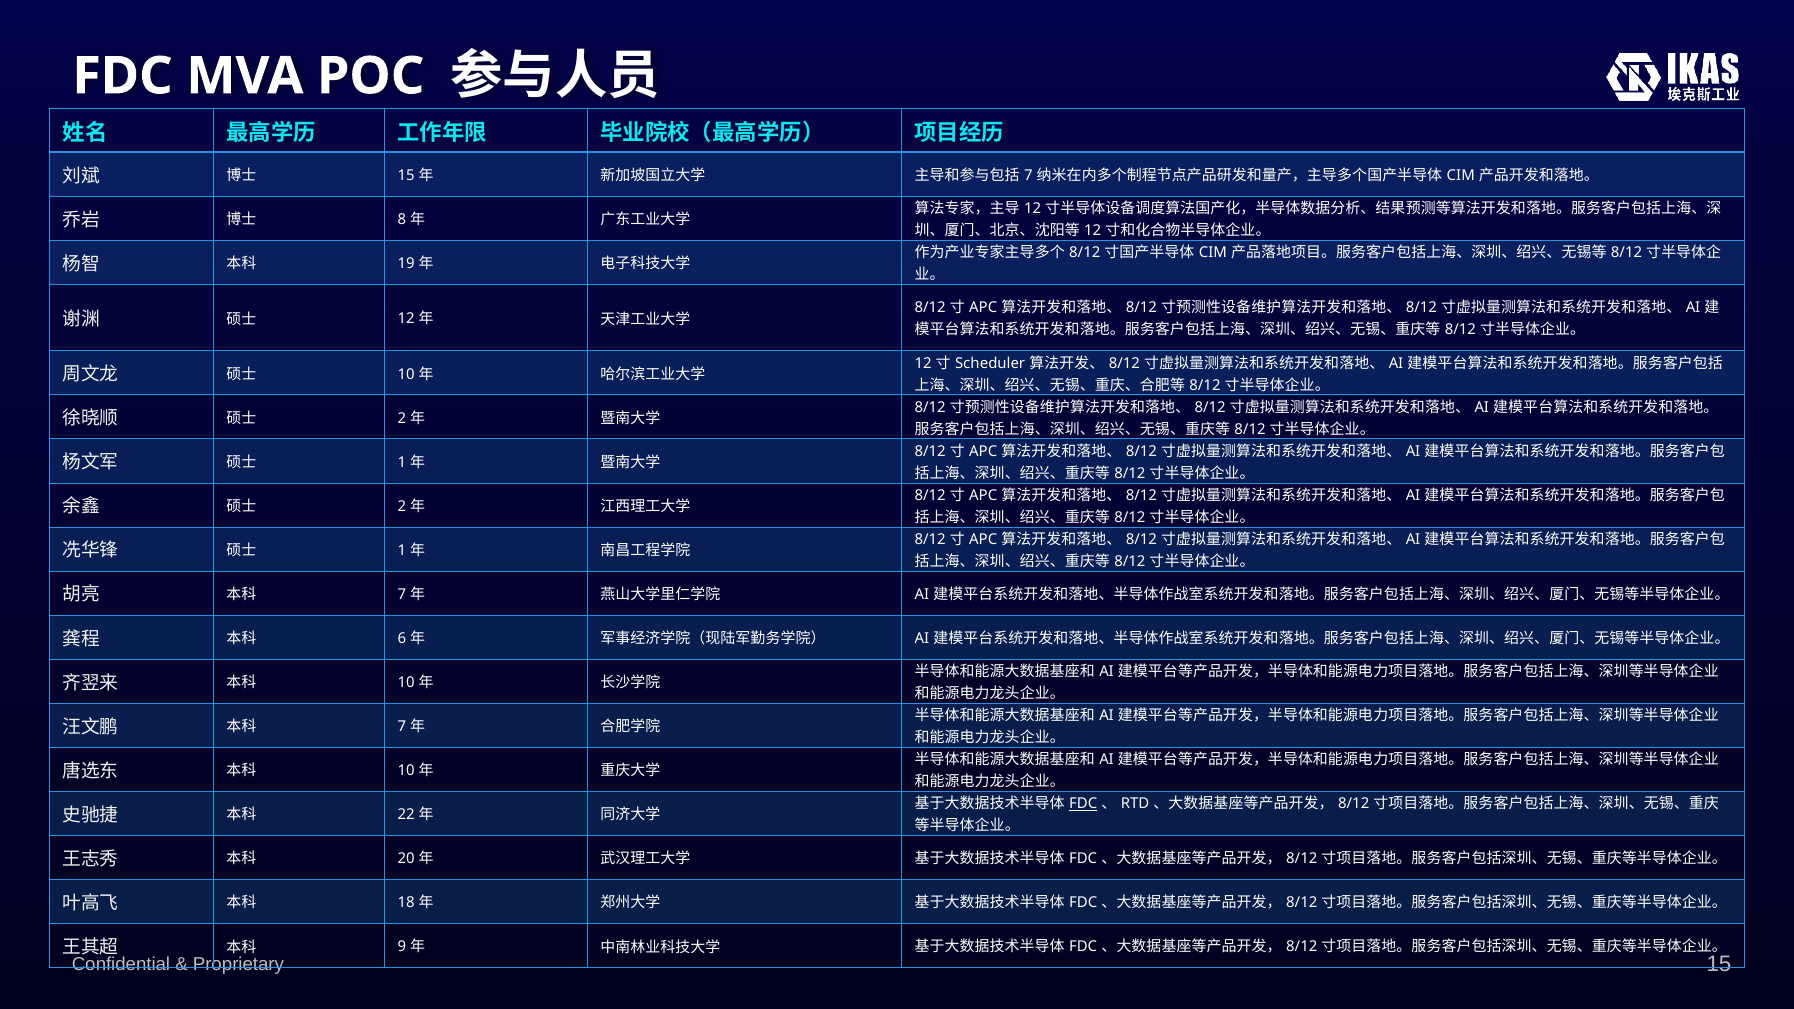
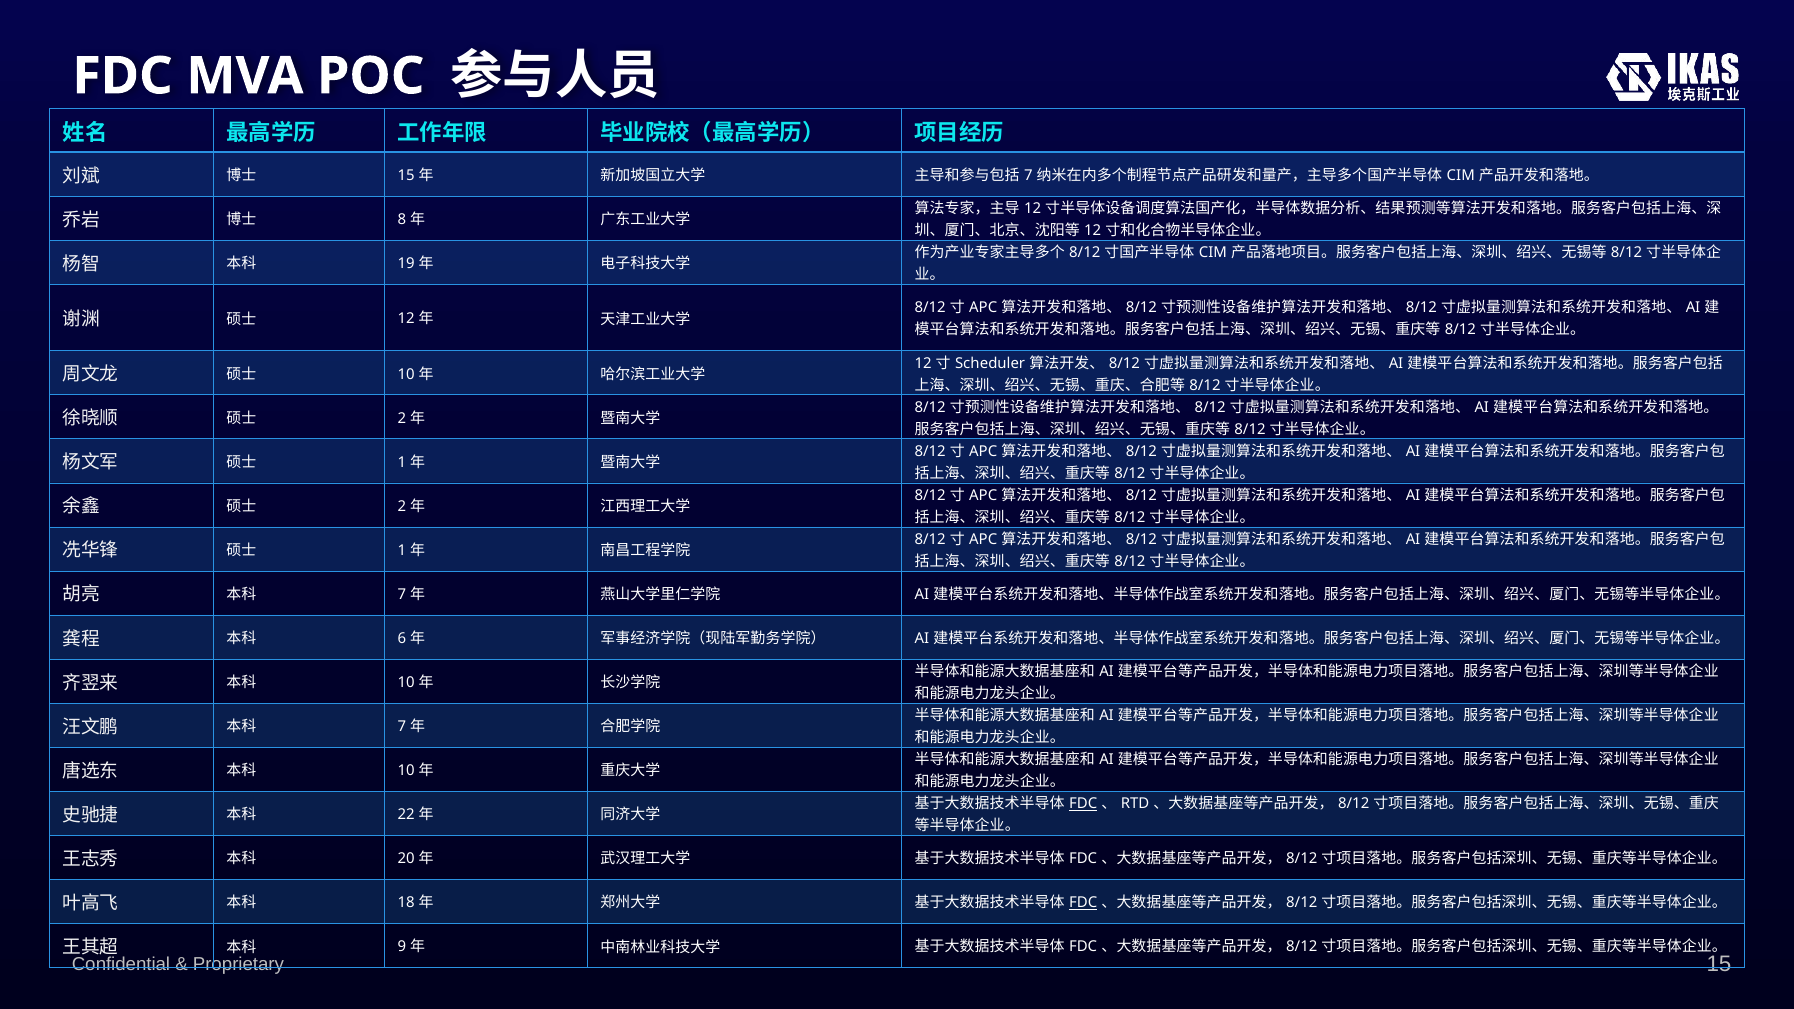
FDC at (1083, 903) underline: none -> present
